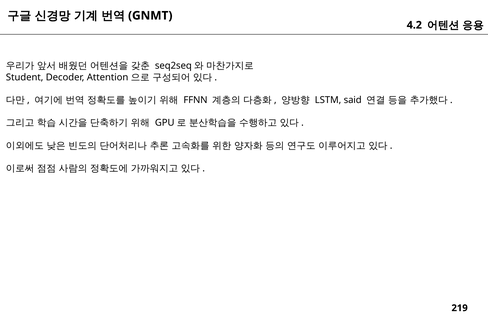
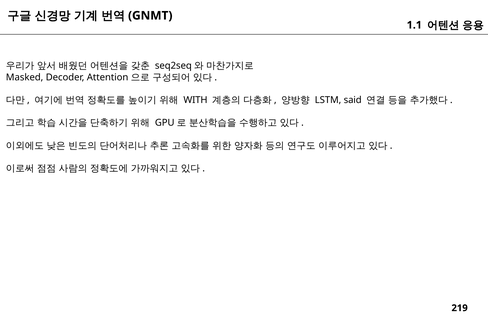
4.2: 4.2 -> 1.1
Student: Student -> Masked
FFNN: FFNN -> WITH
